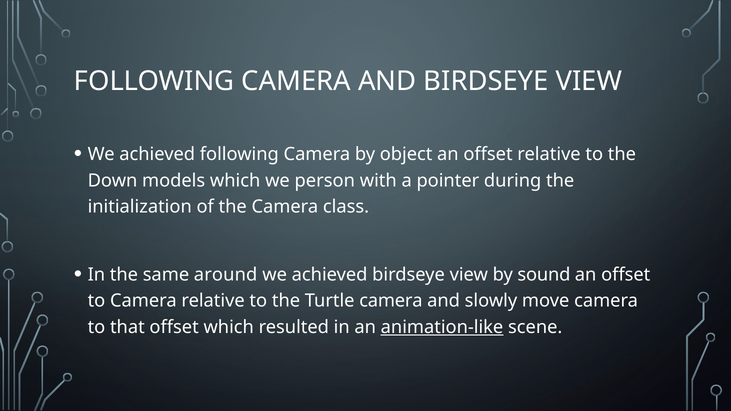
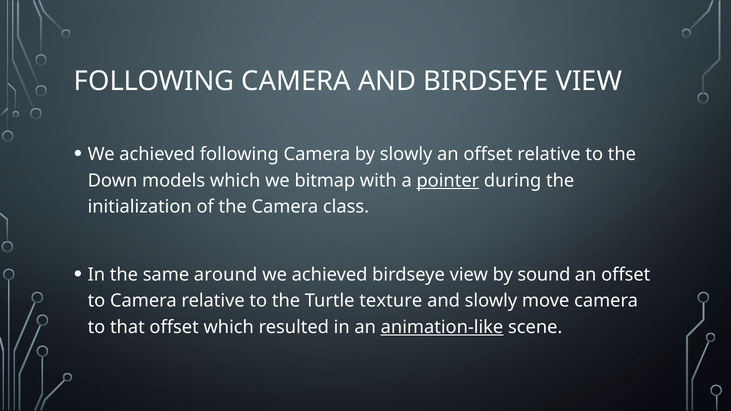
by object: object -> slowly
person: person -> bitmap
pointer underline: none -> present
Turtle camera: camera -> texture
